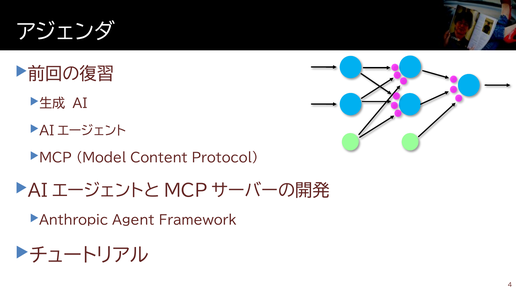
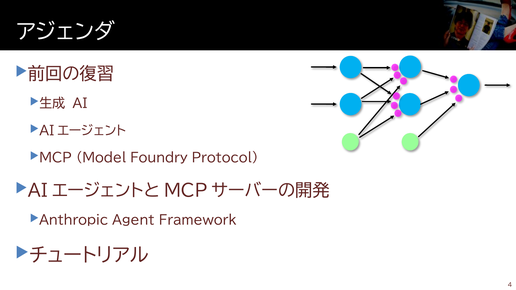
Content: Content -> Foundry
